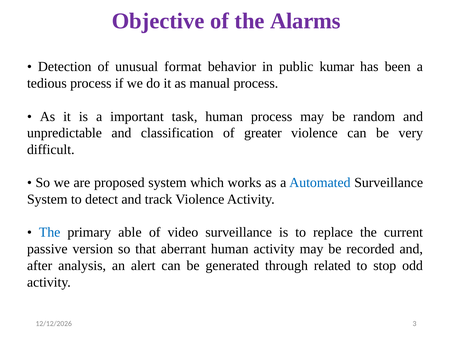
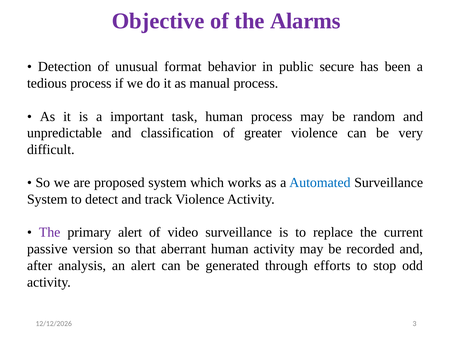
kumar: kumar -> secure
The at (50, 232) colour: blue -> purple
primary able: able -> alert
related: related -> efforts
